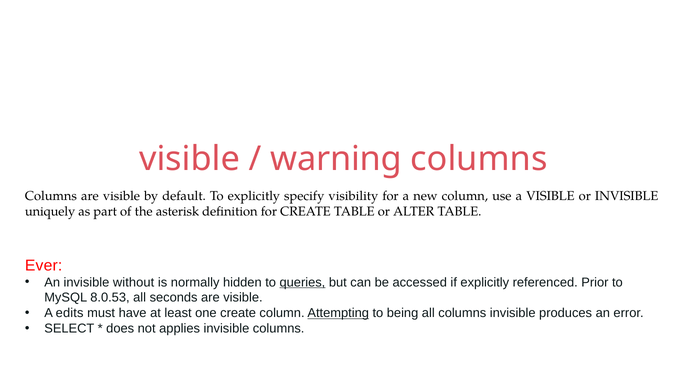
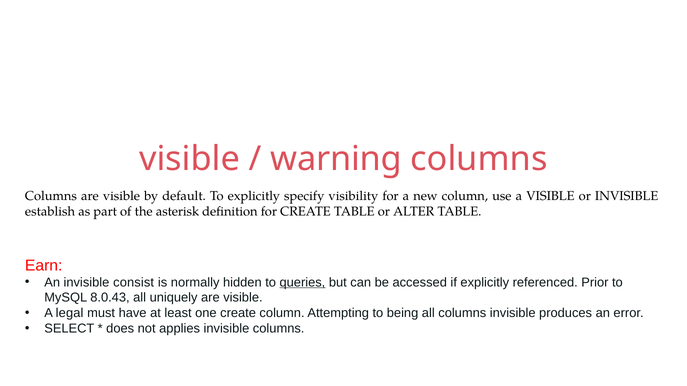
uniquely: uniquely -> establish
Ever: Ever -> Earn
without: without -> consist
8.0.53: 8.0.53 -> 8.0.43
seconds: seconds -> uniquely
edits: edits -> legal
Attempting underline: present -> none
